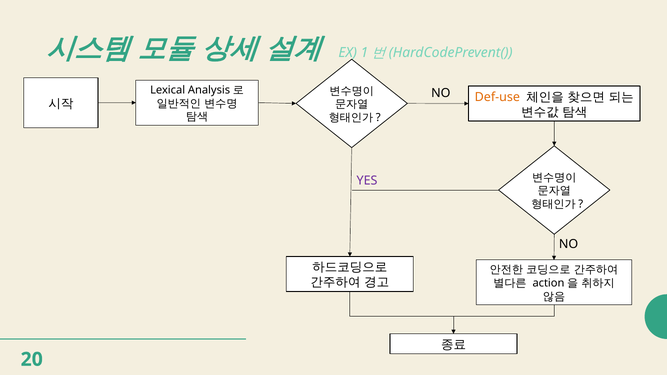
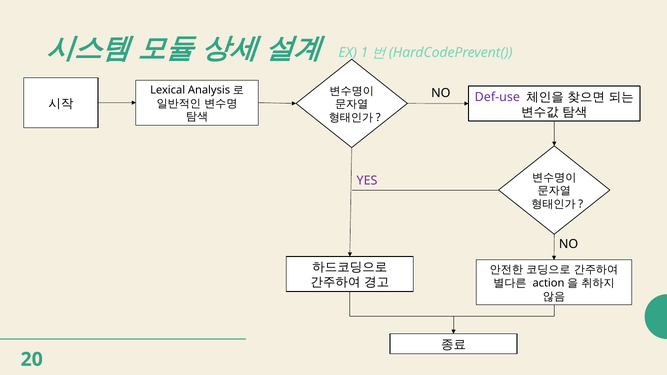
Def-use colour: orange -> purple
